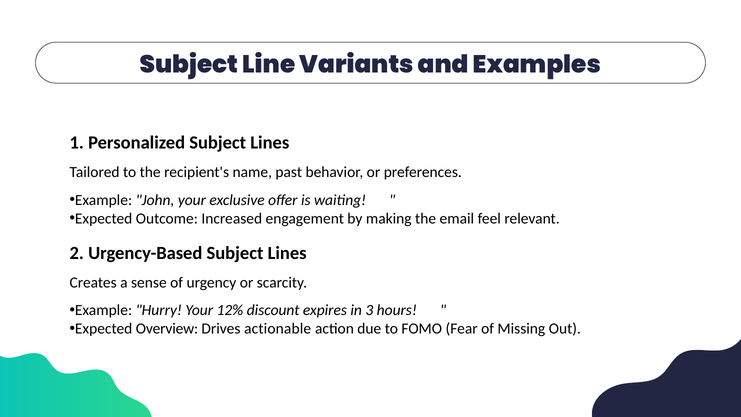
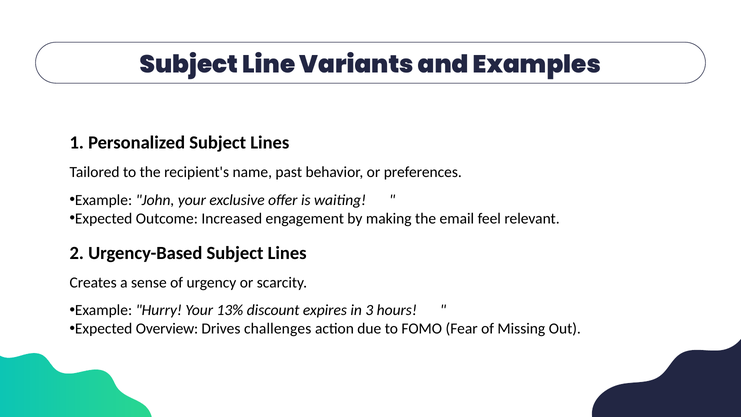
12%: 12% -> 13%
actionable: actionable -> challenges
